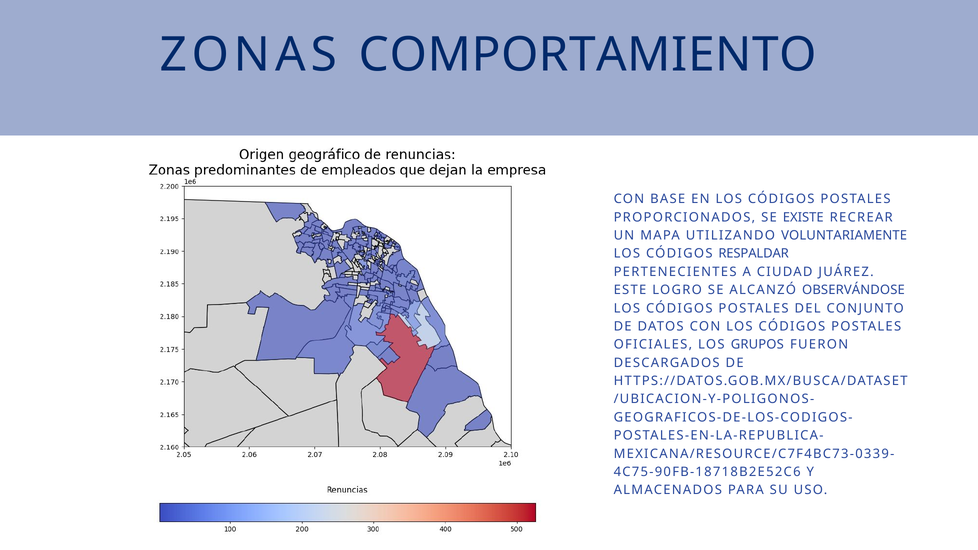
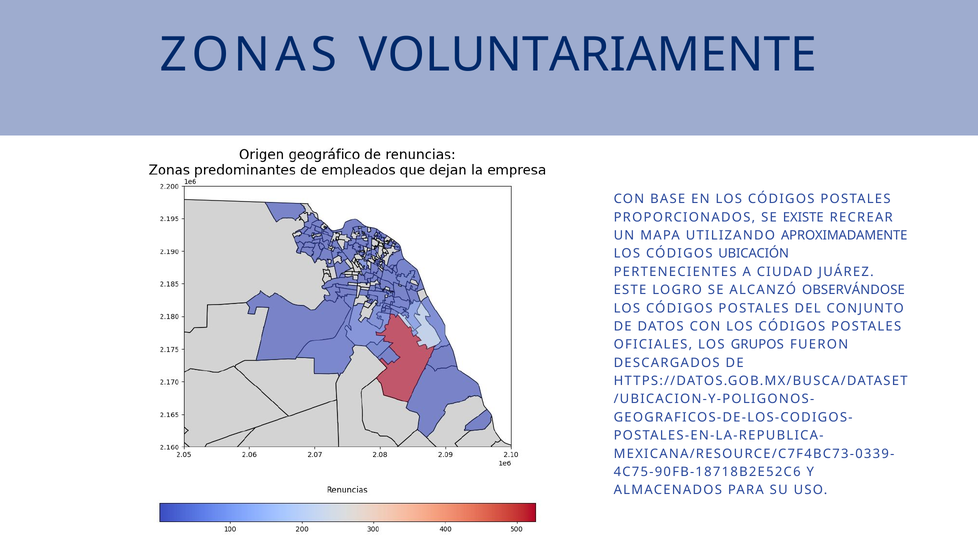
COMPORTAMIENTO: COMPORTAMIENTO -> VOLUNTARIAMENTE
VOLUNTARIAMENTE: VOLUNTARIAMENTE -> APROXIMADAMENTE
RESPALDAR: RESPALDAR -> UBICACIÓN
